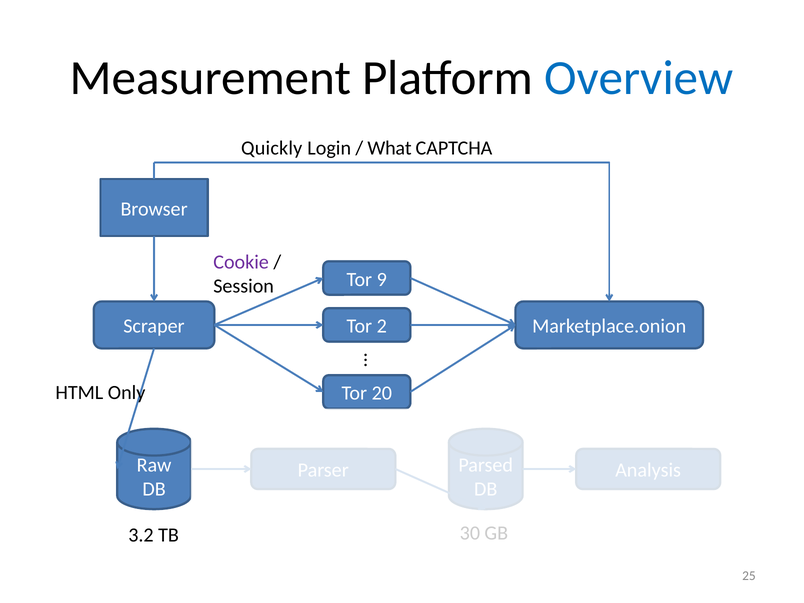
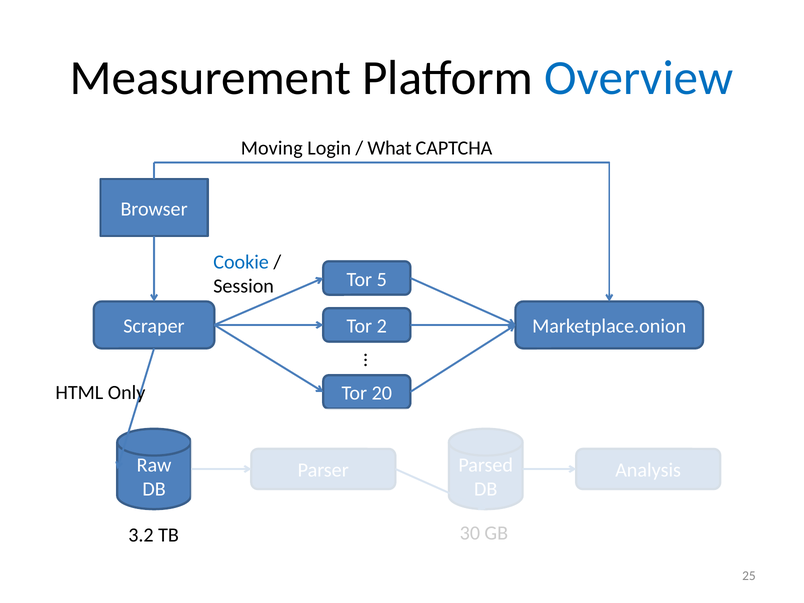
Quickly: Quickly -> Moving
Cookie colour: purple -> blue
9: 9 -> 5
